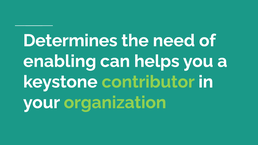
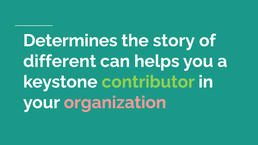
need: need -> story
enabling: enabling -> different
organization colour: light green -> pink
